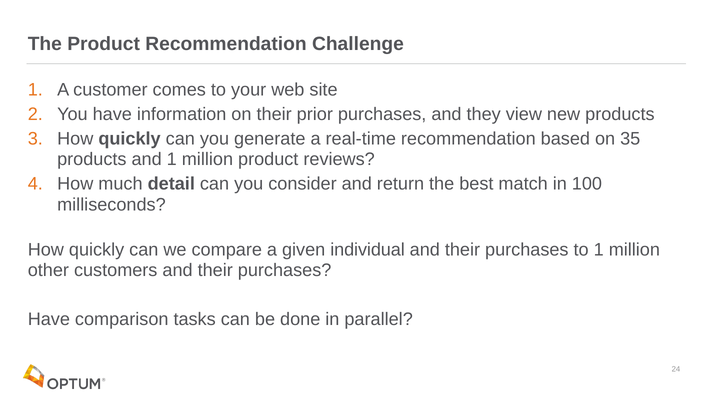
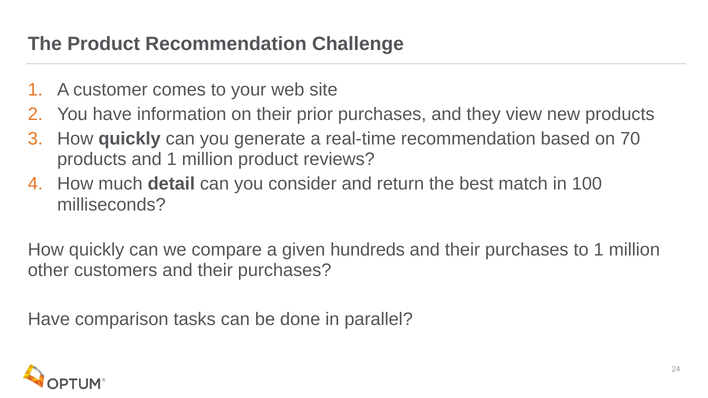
35: 35 -> 70
individual: individual -> hundreds
